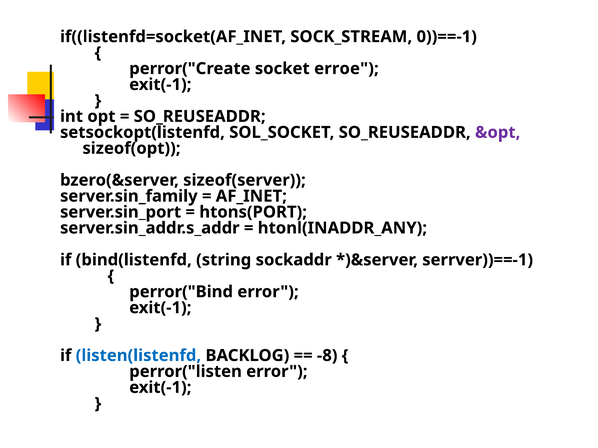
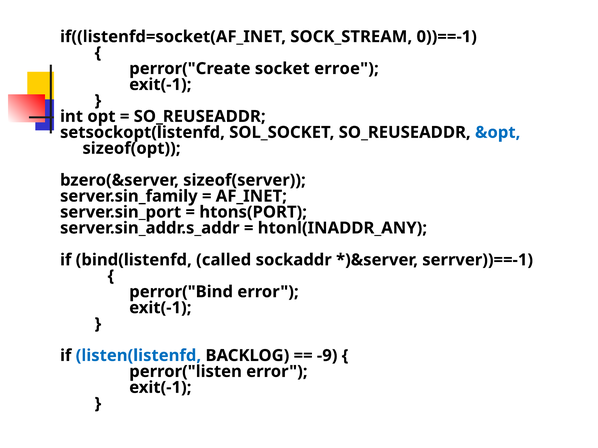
&opt colour: purple -> blue
string: string -> called
-8: -8 -> -9
